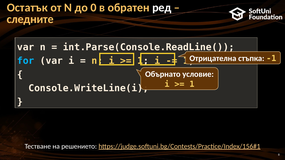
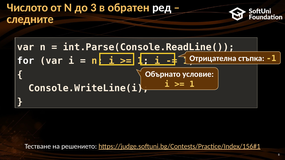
Остатък: Остатък -> Числото
0: 0 -> 3
for colour: light blue -> white
